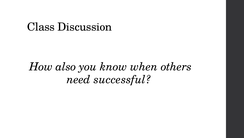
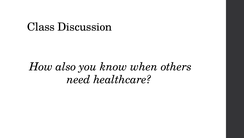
successful: successful -> healthcare
